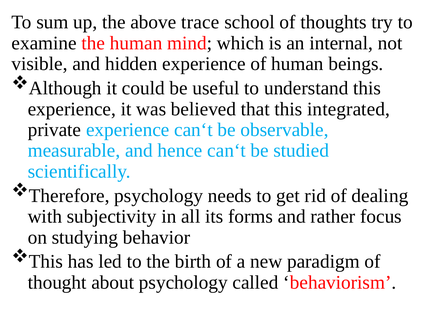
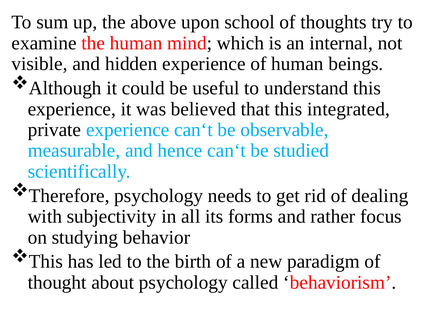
trace: trace -> upon
